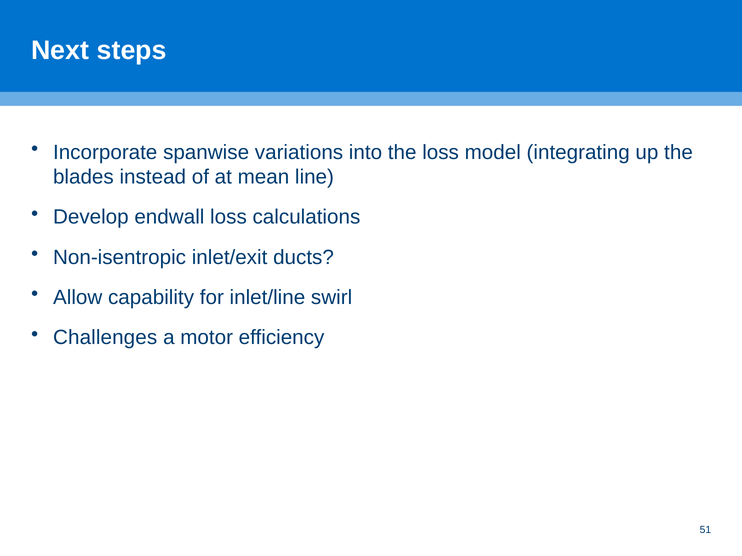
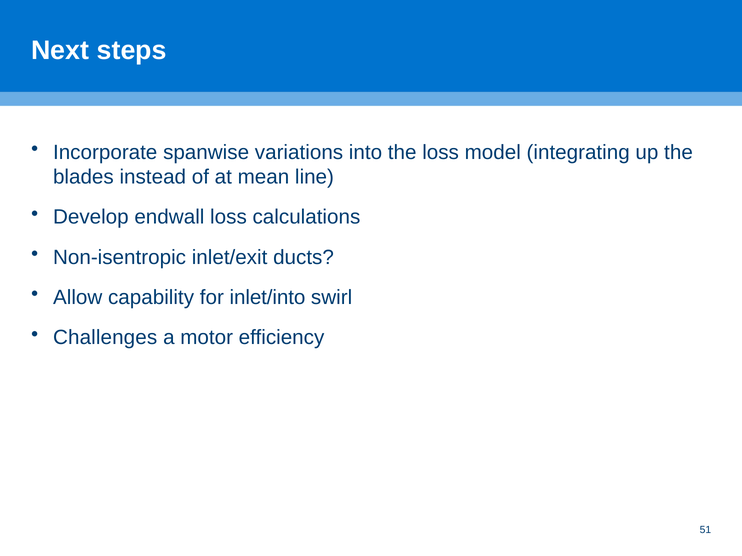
inlet/line: inlet/line -> inlet/into
